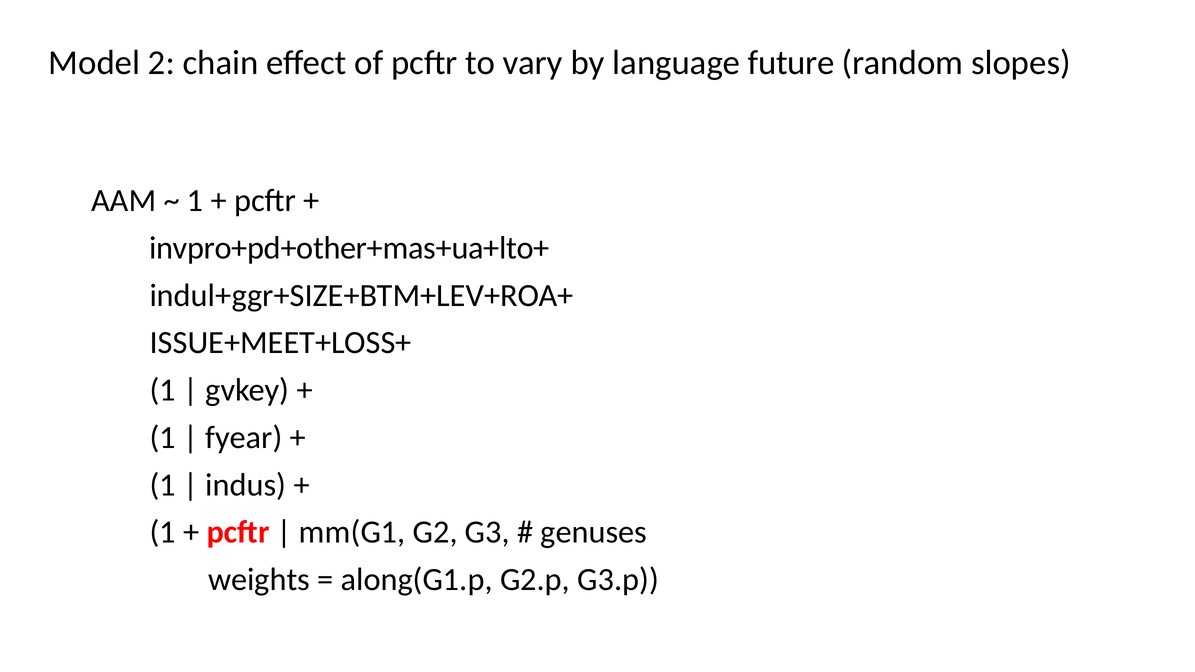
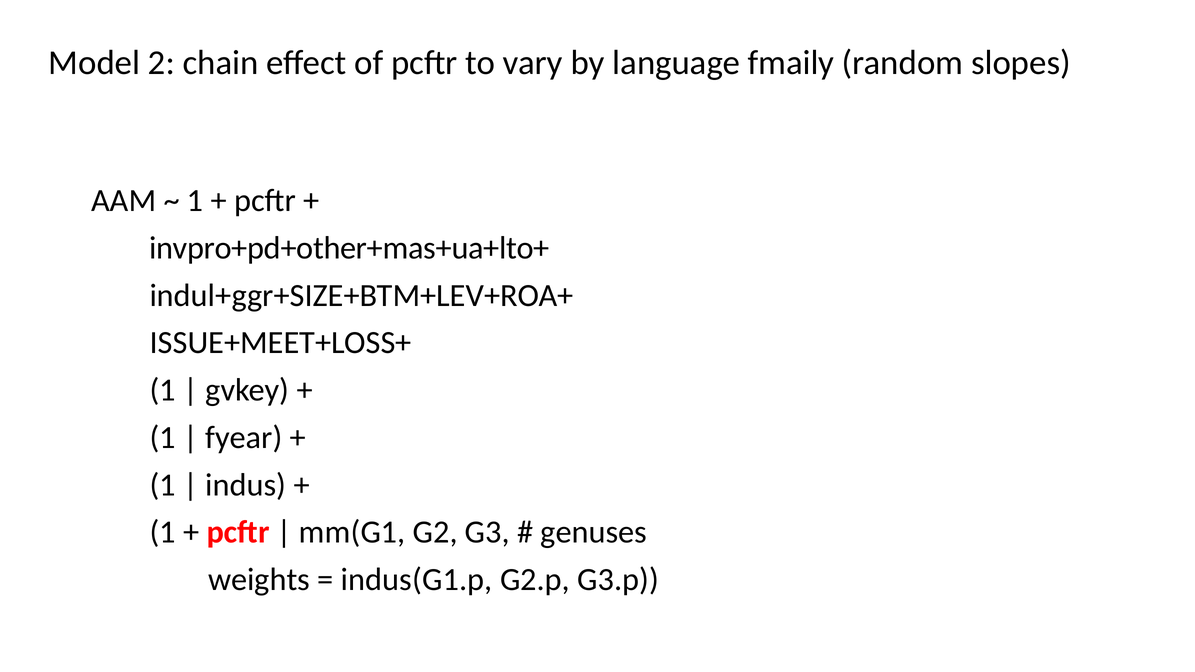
future: future -> fmaily
along(G1.p: along(G1.p -> indus(G1.p
